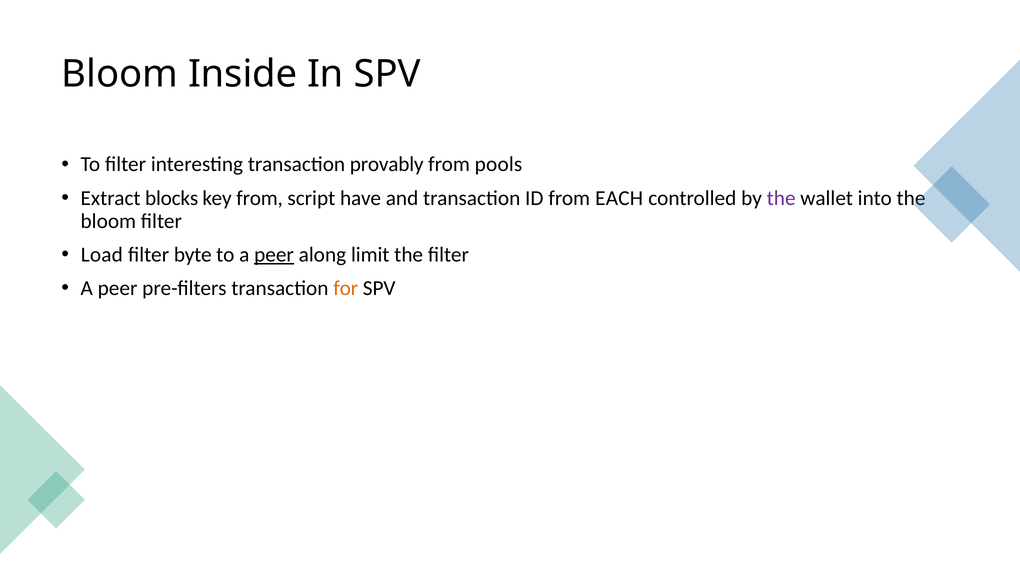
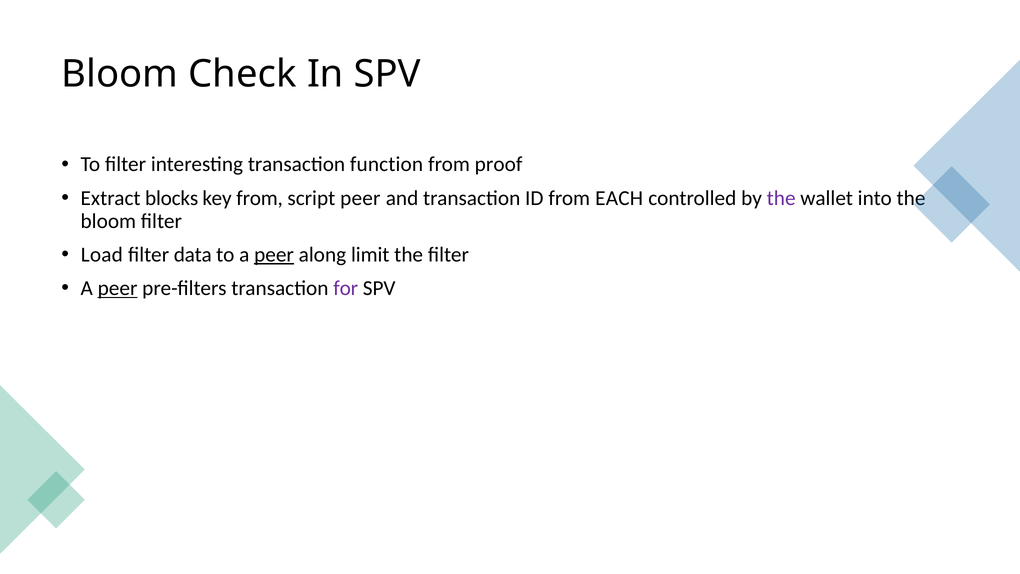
Inside: Inside -> Check
provably: provably -> function
pools: pools -> proof
script have: have -> peer
byte: byte -> data
peer at (118, 288) underline: none -> present
for colour: orange -> purple
